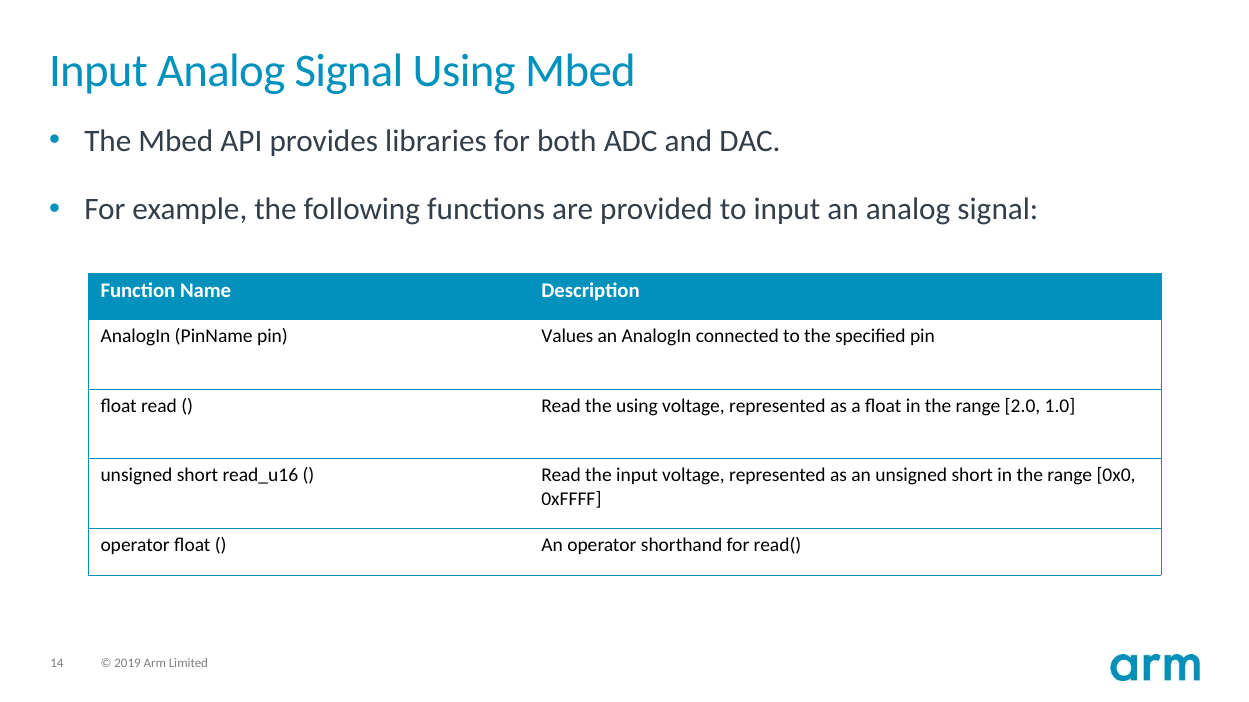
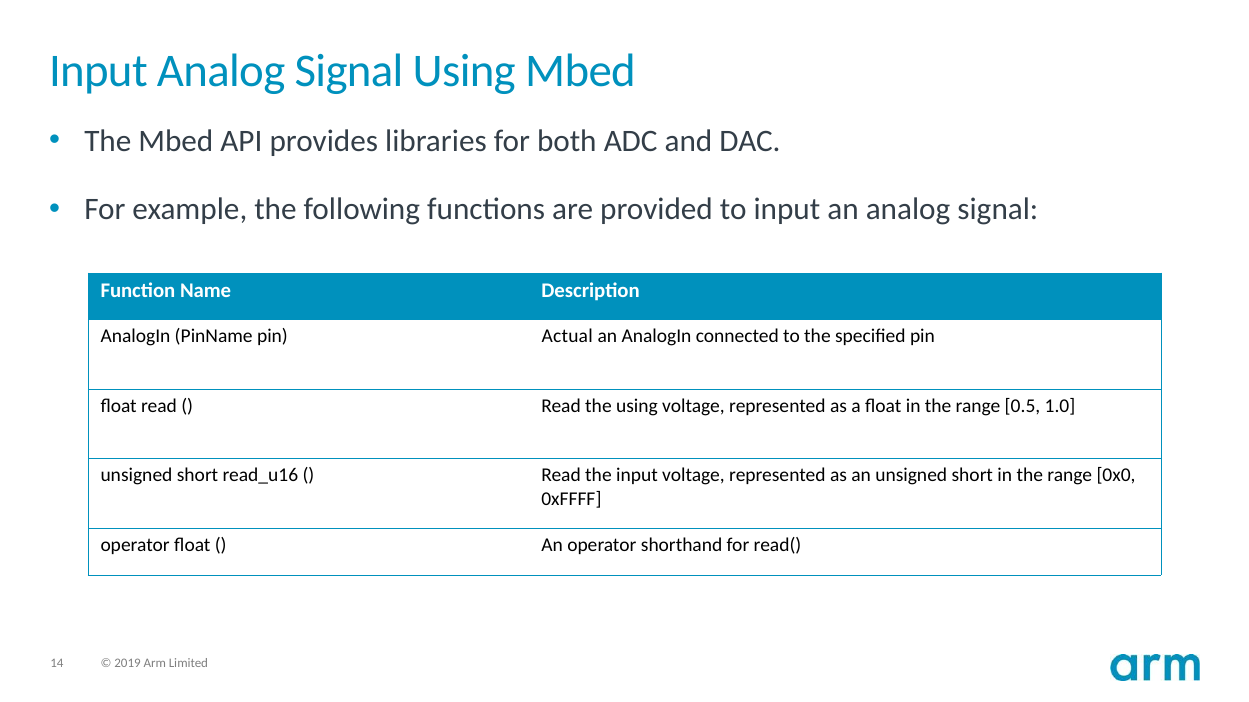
Values: Values -> Actual
2.0: 2.0 -> 0.5
